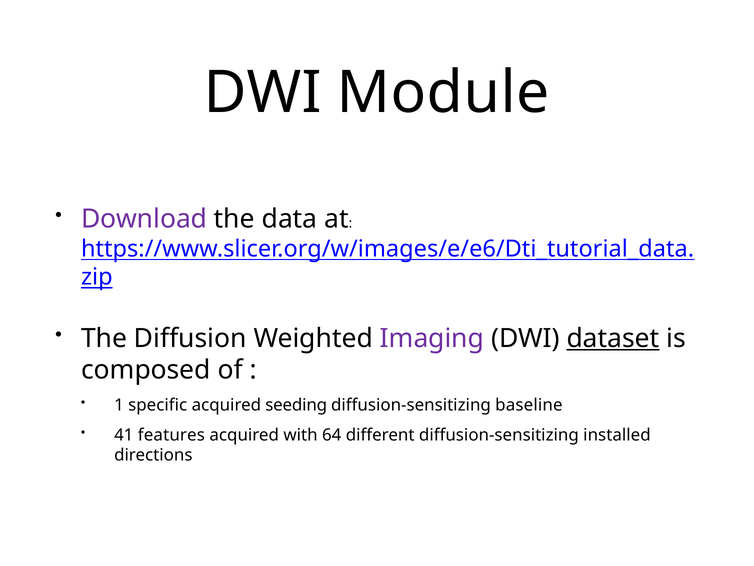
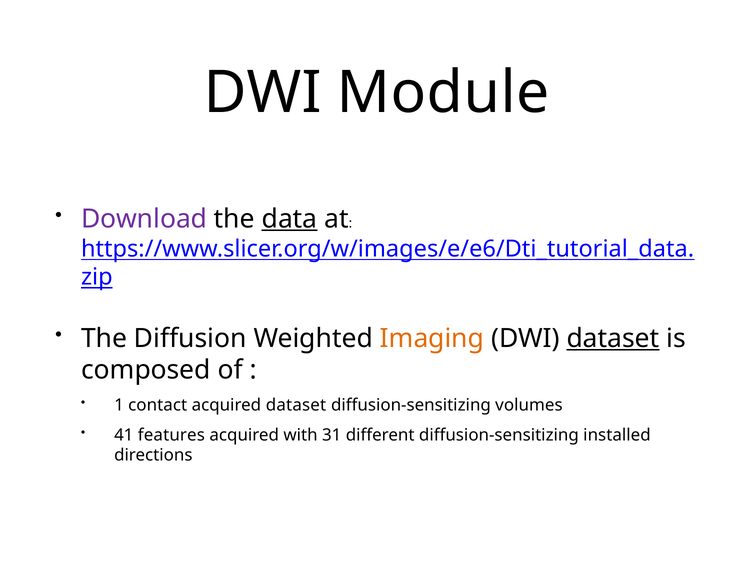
data underline: none -> present
Imaging colour: purple -> orange
specific: specific -> contact
acquired seeding: seeding -> dataset
baseline: baseline -> volumes
64: 64 -> 31
